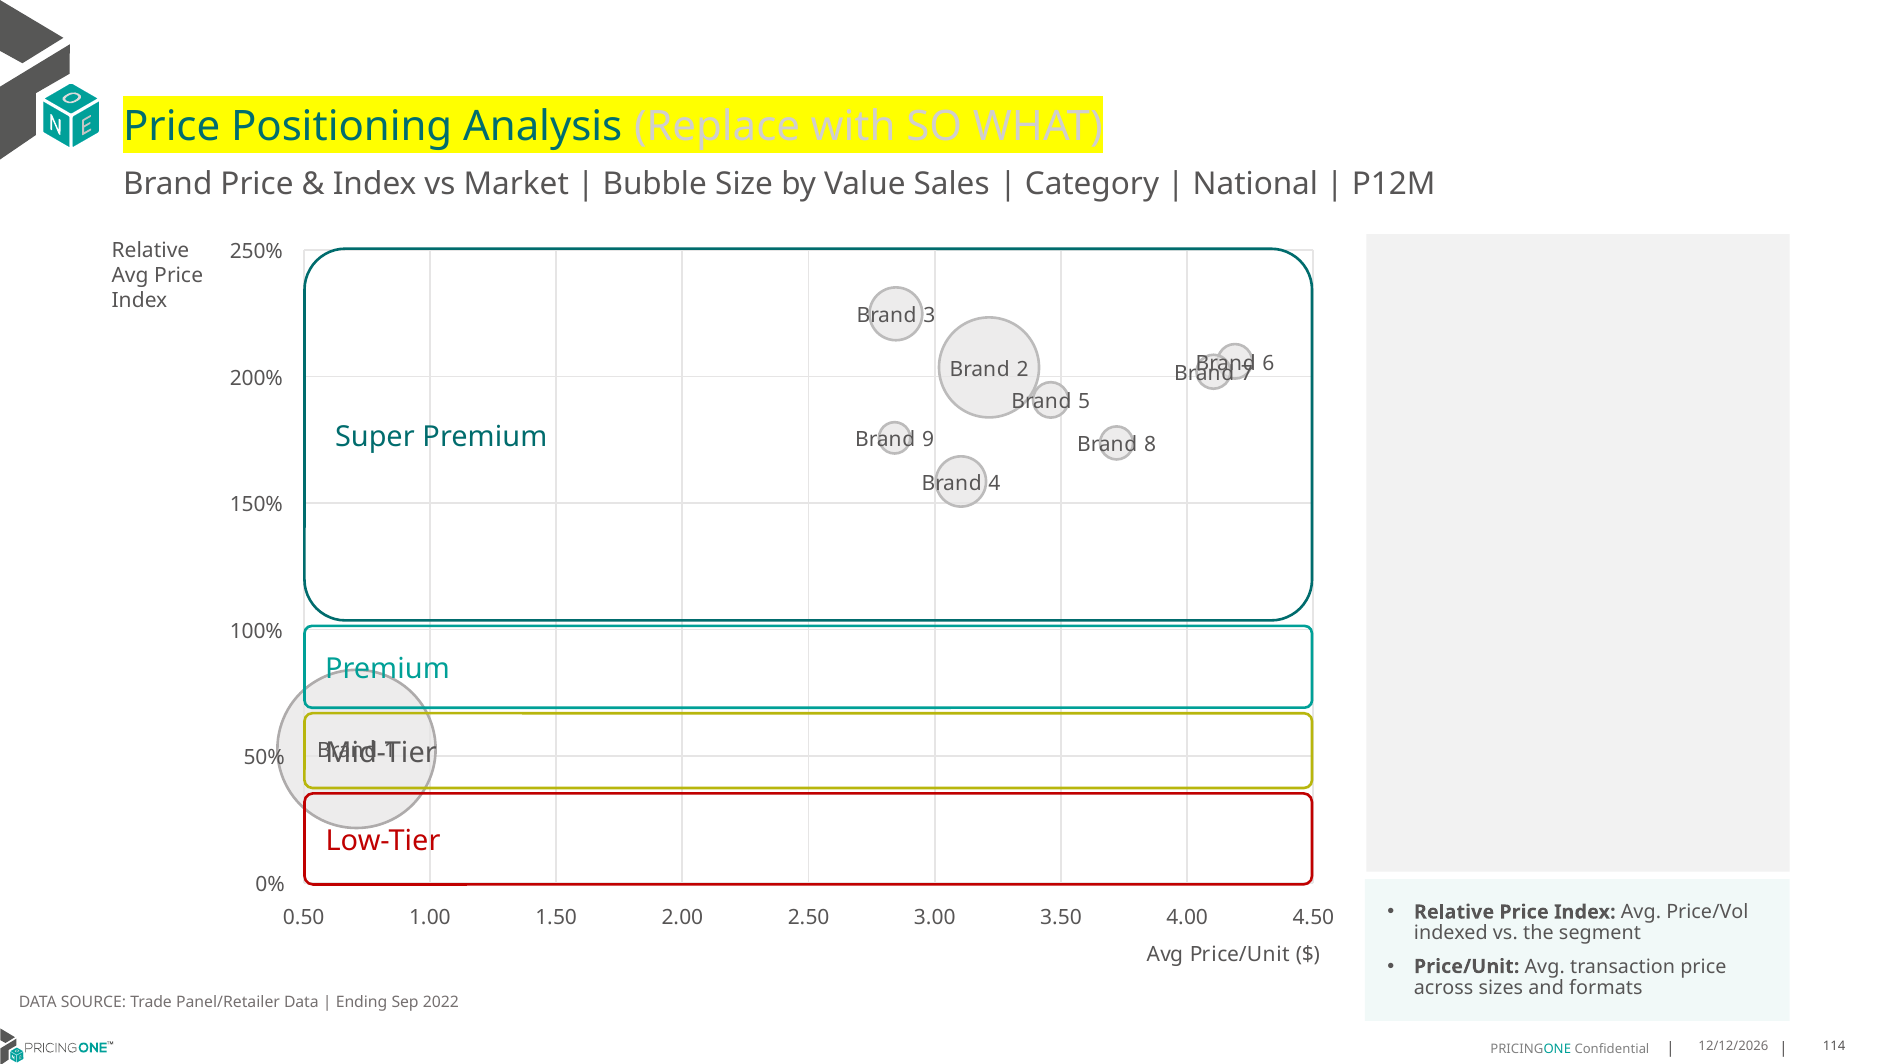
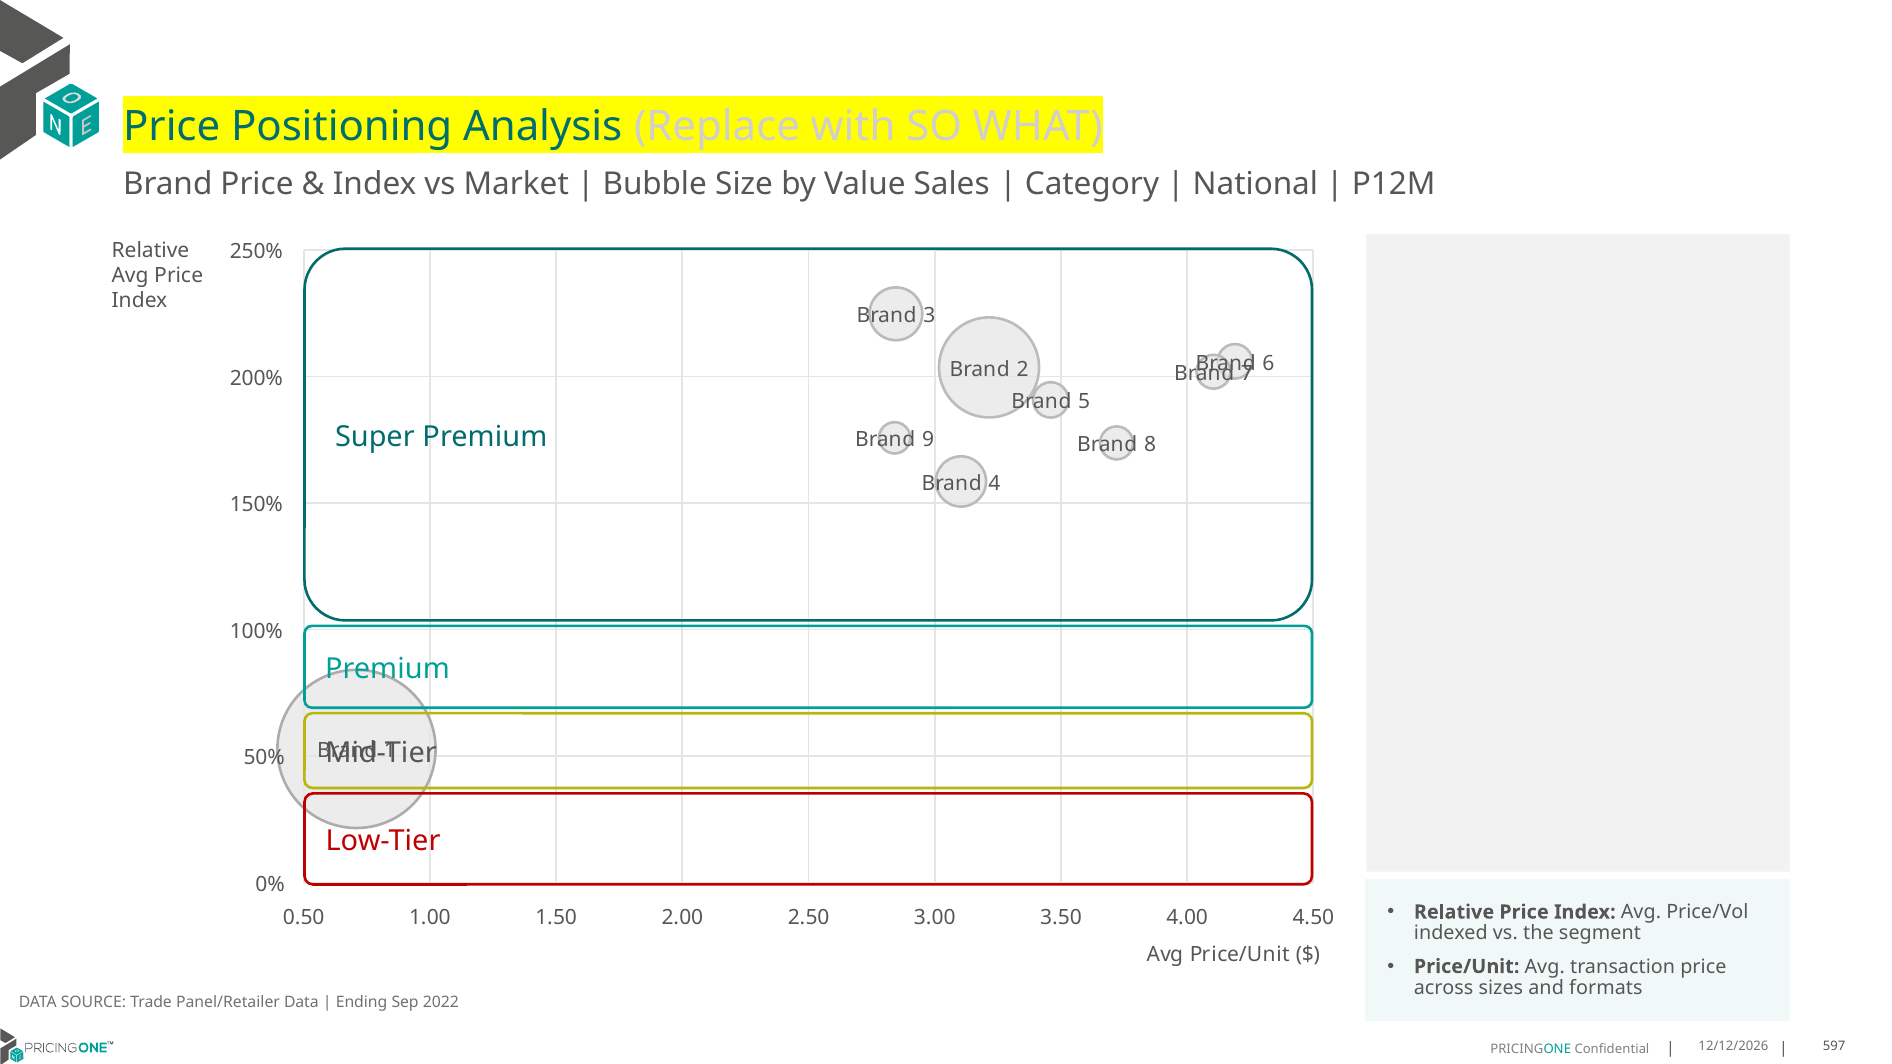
114: 114 -> 597
